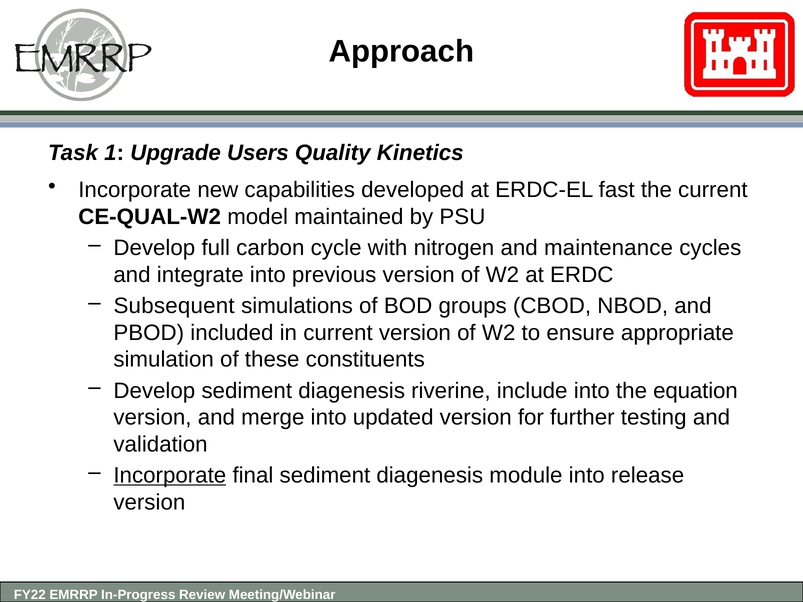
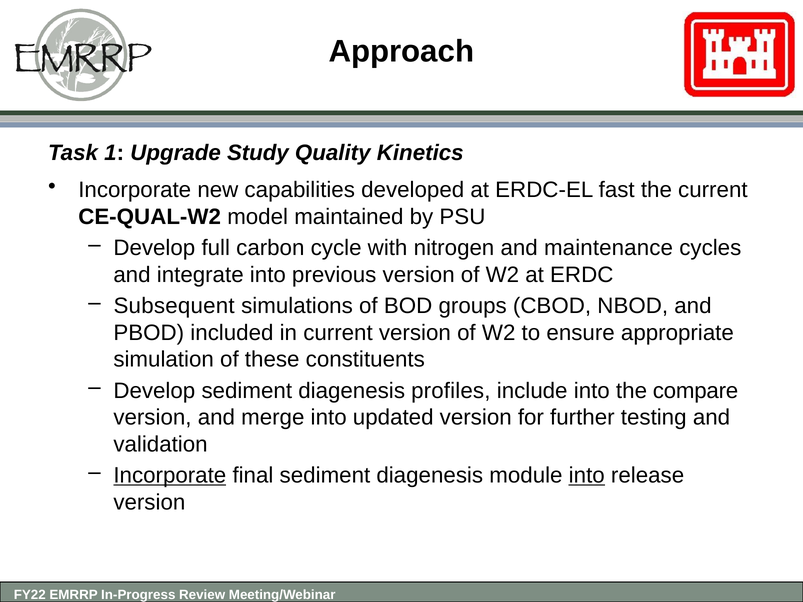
Users: Users -> Study
riverine: riverine -> profiles
equation: equation -> compare
into at (587, 476) underline: none -> present
